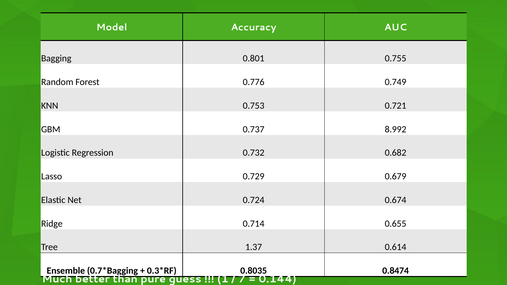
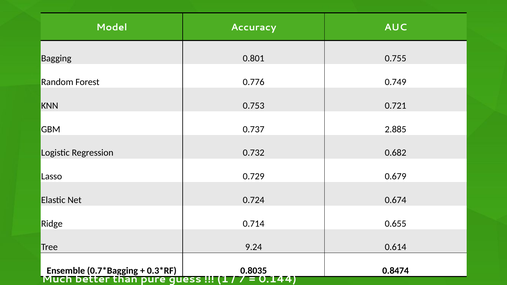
8.992: 8.992 -> 2.885
1.37: 1.37 -> 9.24
